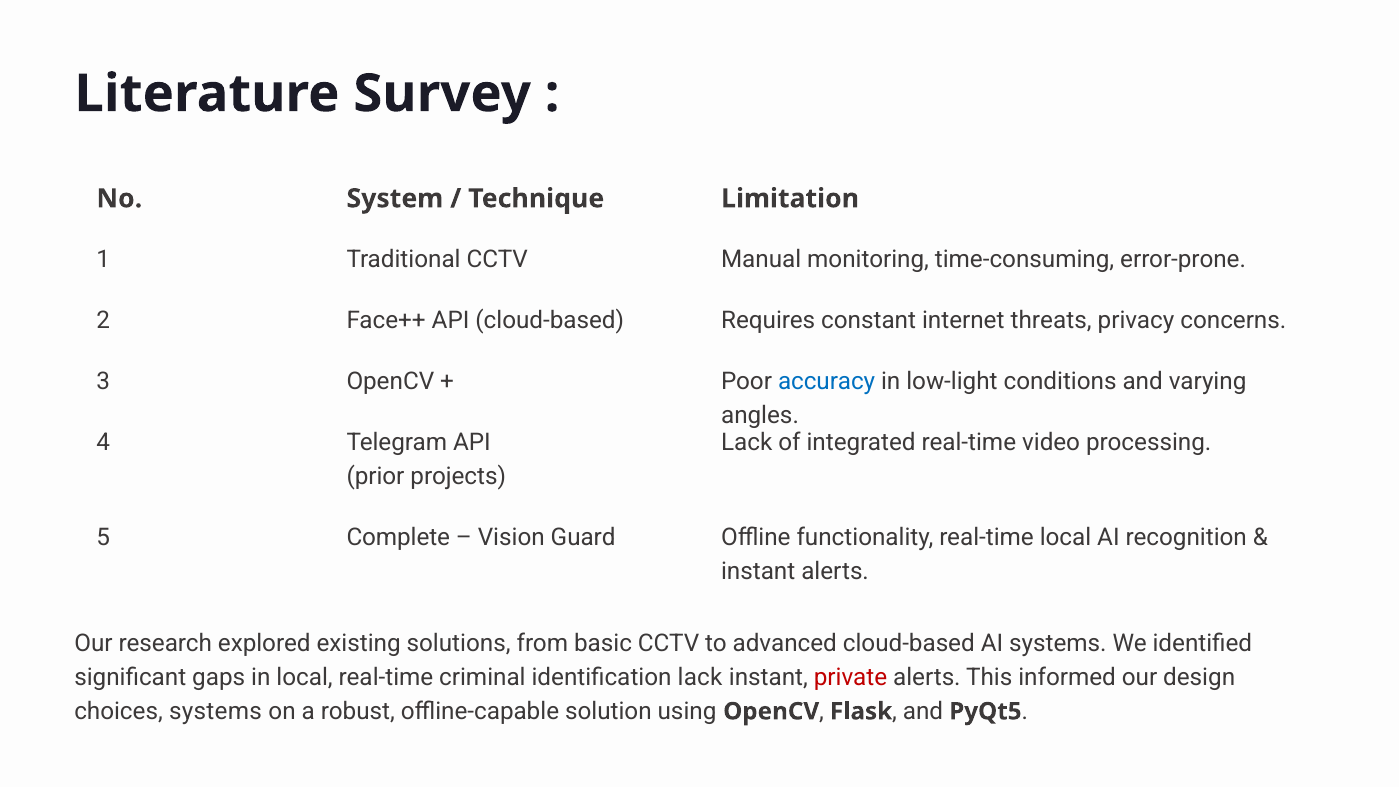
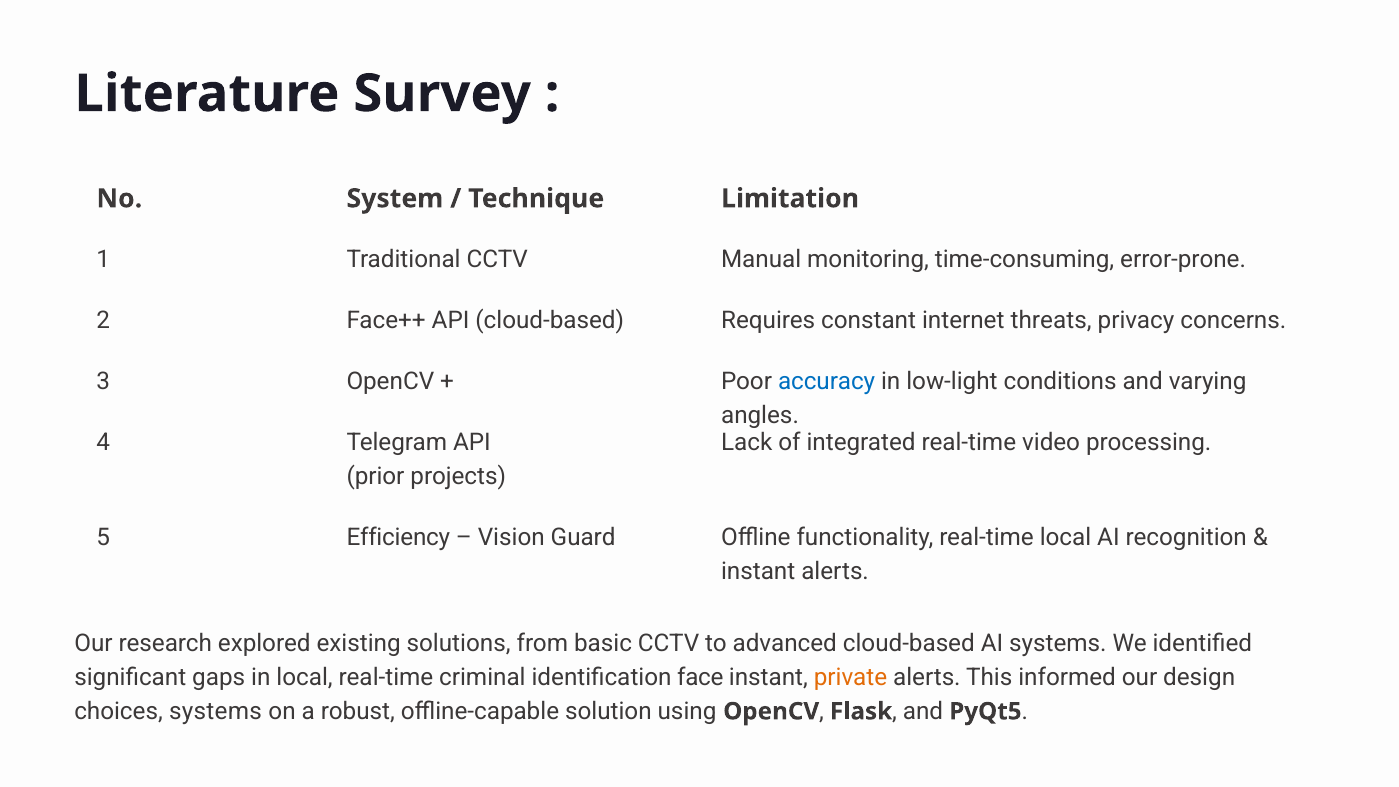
Complete: Complete -> Efficiency
identification lack: lack -> face
private colour: red -> orange
